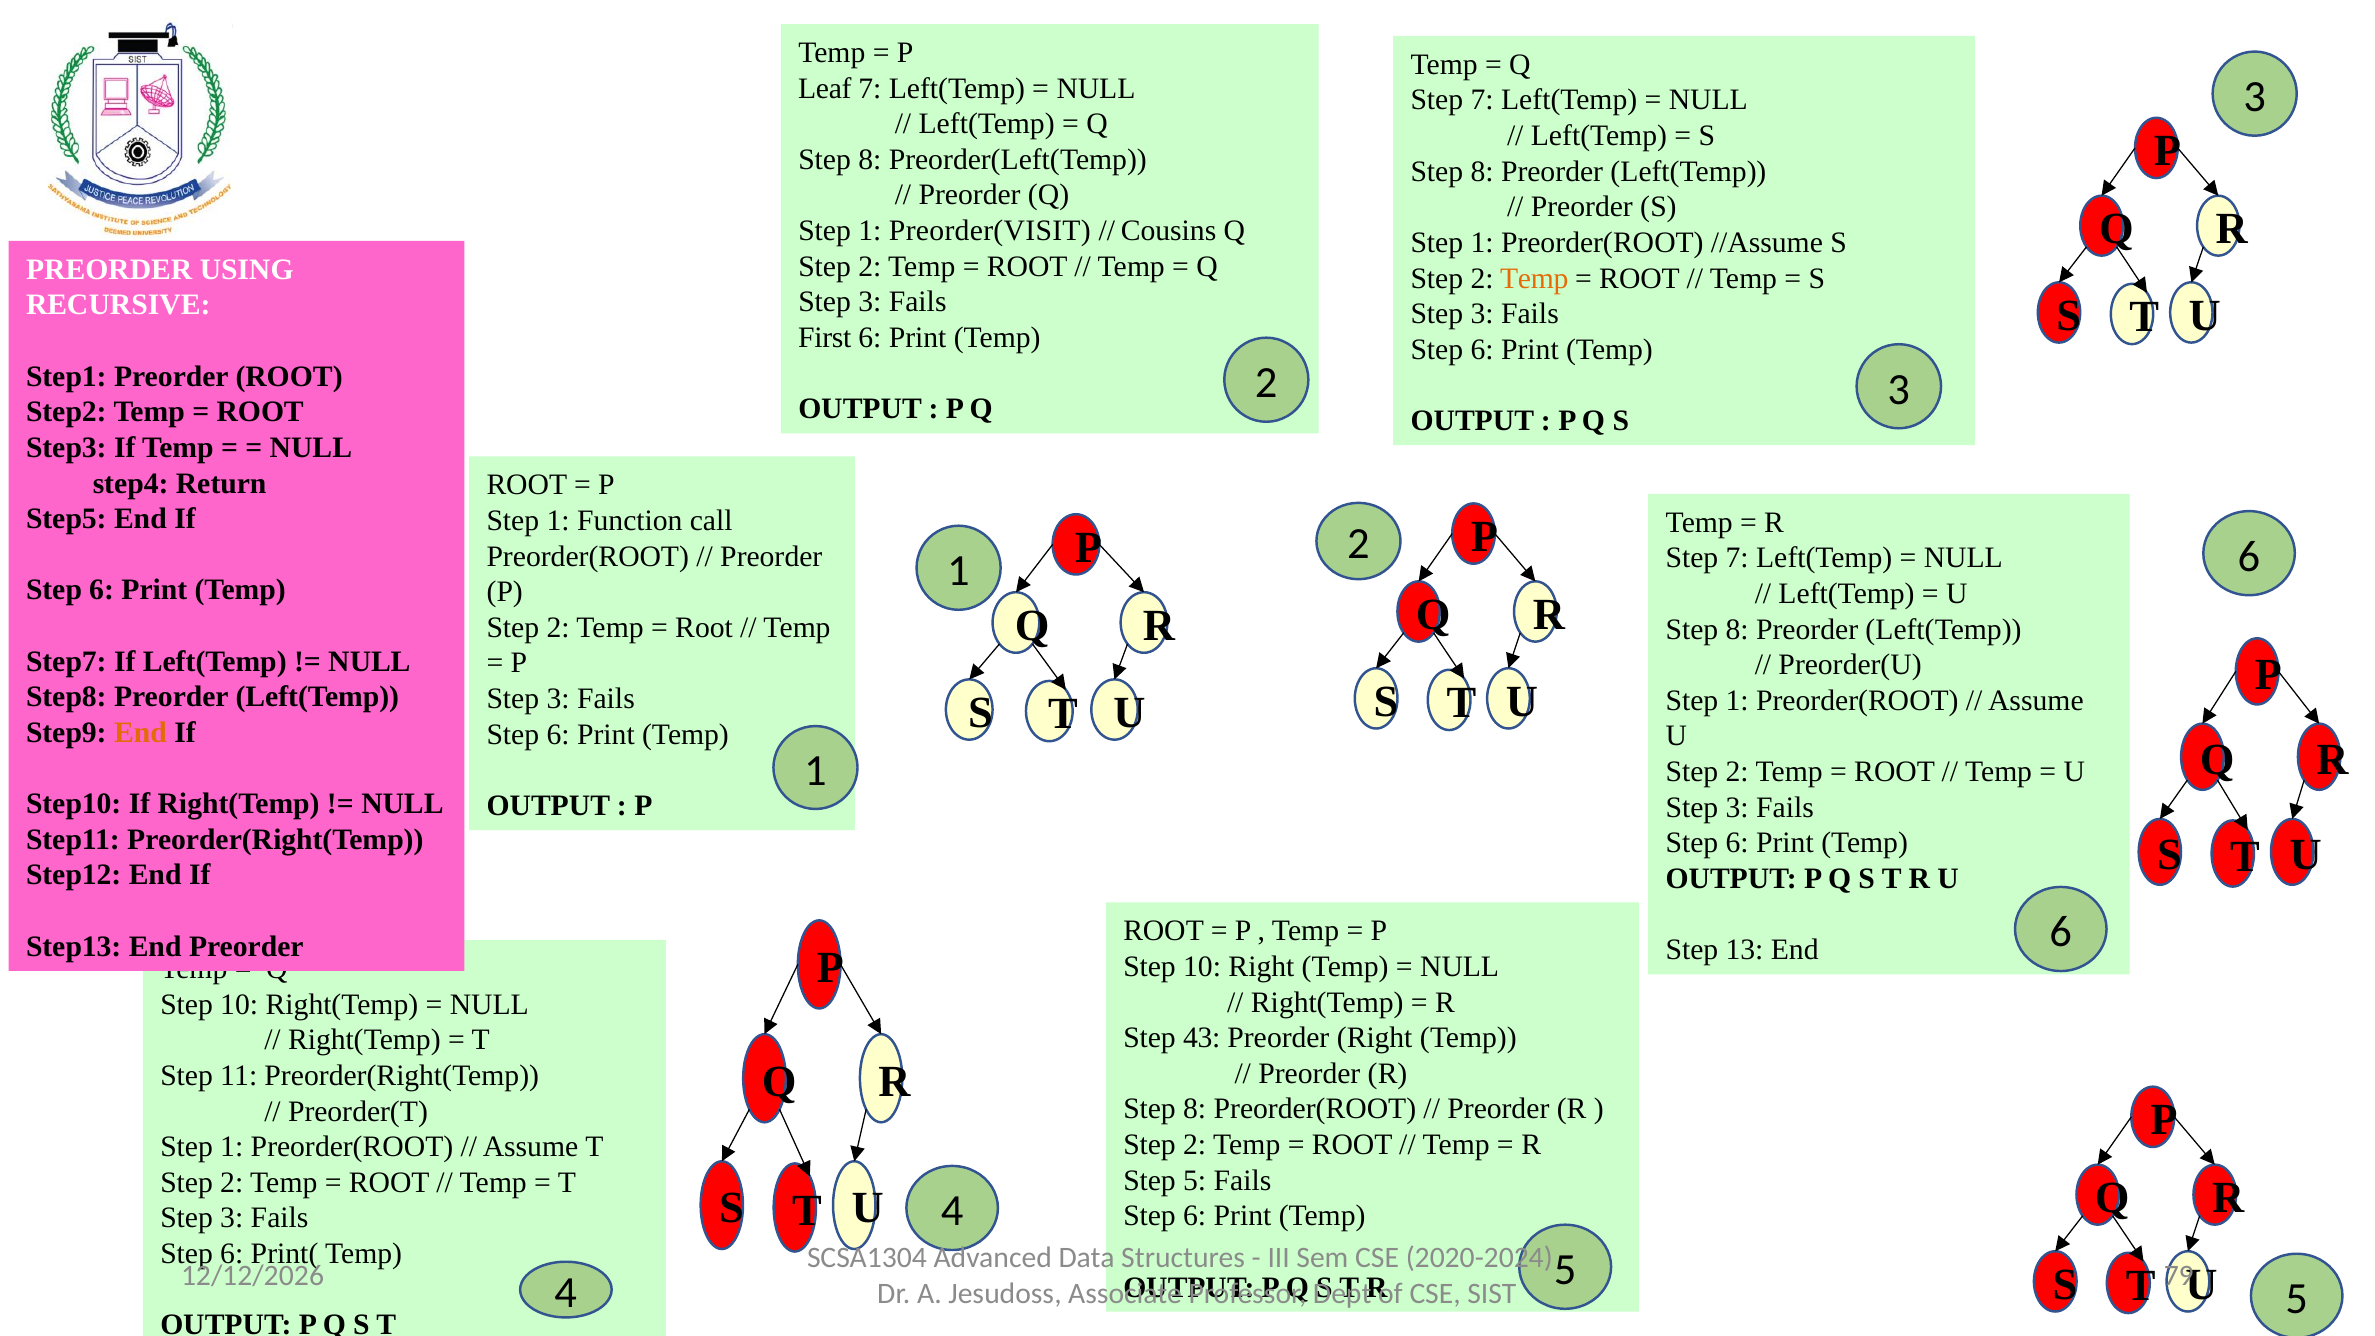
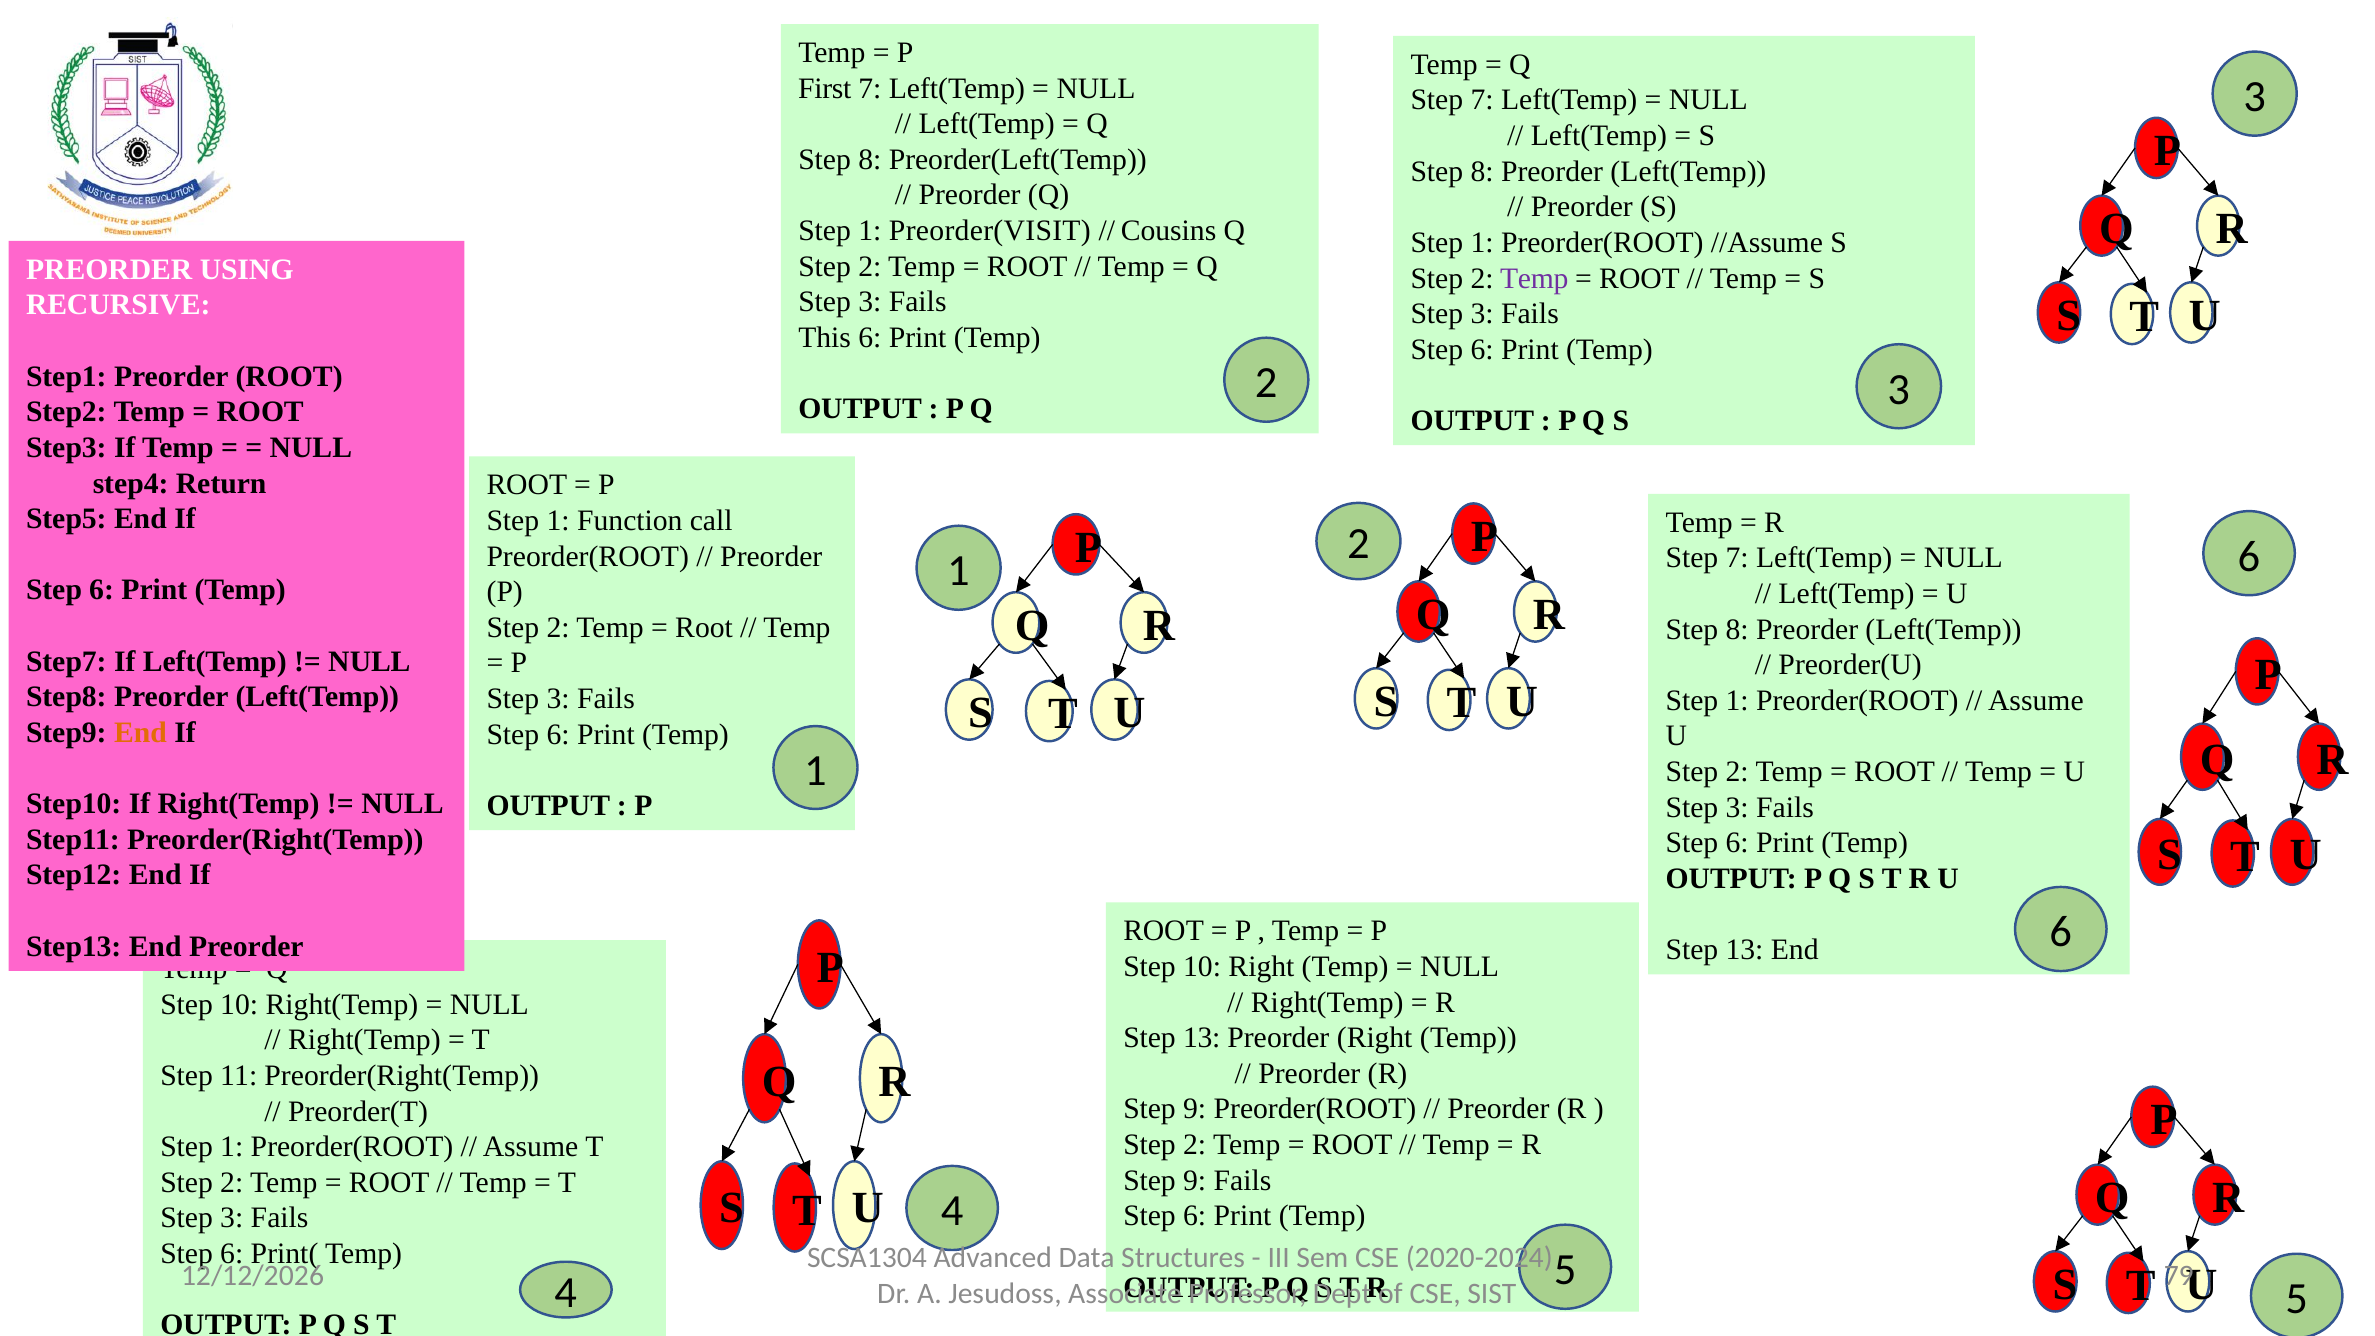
Leaf: Leaf -> First
Temp at (1534, 278) colour: orange -> purple
First: First -> This
43 at (1202, 1038): 43 -> 13
8 at (1195, 1109): 8 -> 9
5 at (1195, 1180): 5 -> 9
